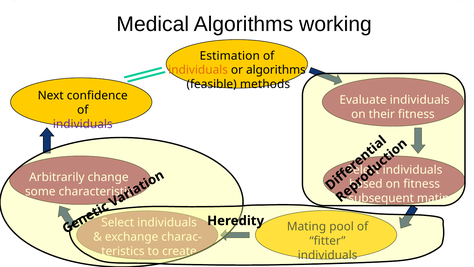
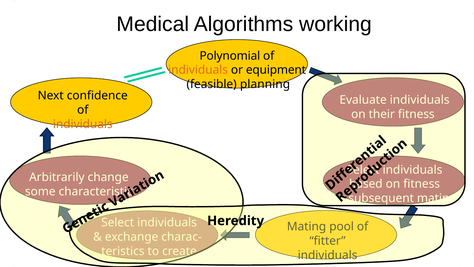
Estimation: Estimation -> Polynomial
or algorithms: algorithms -> equipment
methods: methods -> planning
individuals at (83, 124) colour: purple -> orange
